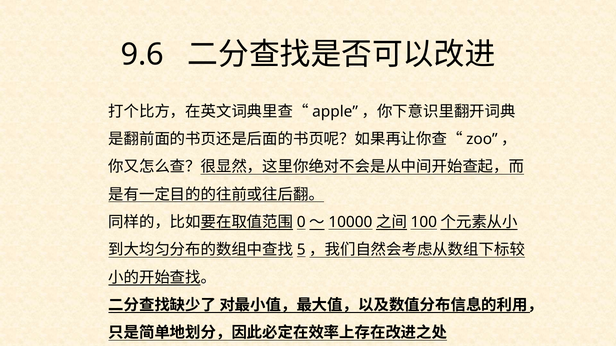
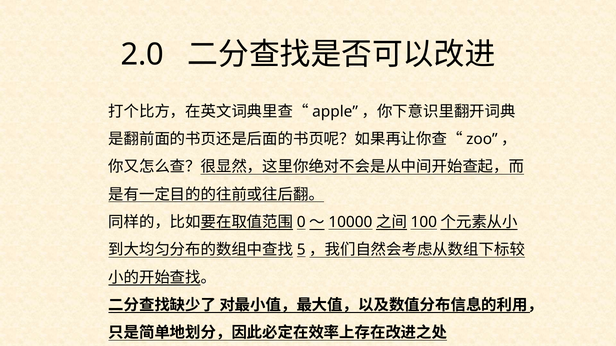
9.6: 9.6 -> 2.0
